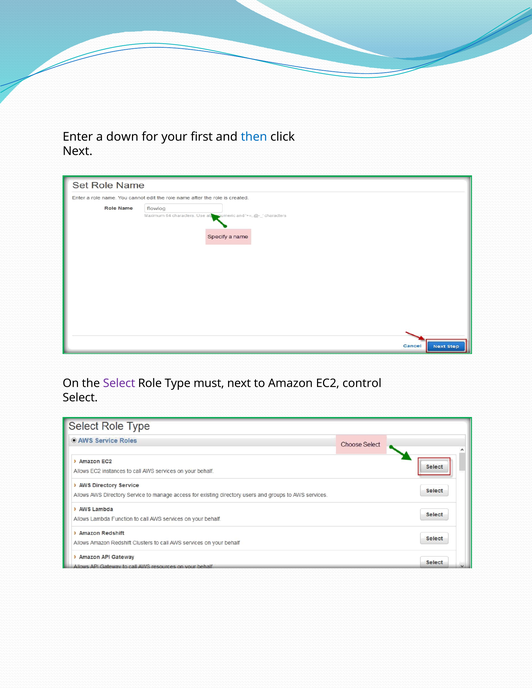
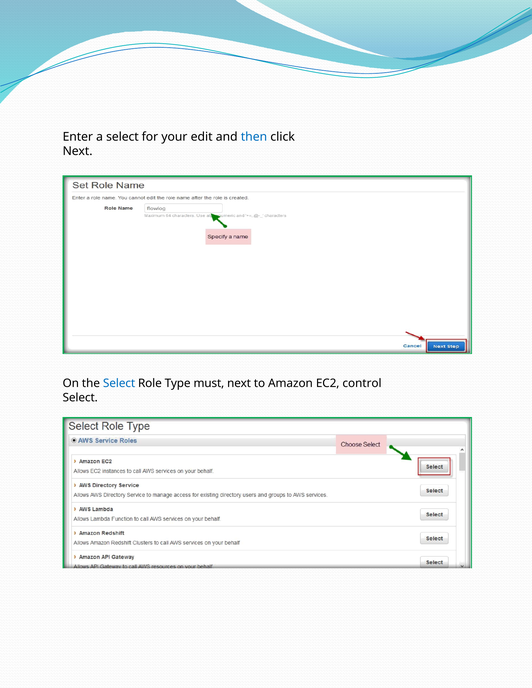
a down: down -> select
first: first -> edit
Select at (119, 384) colour: purple -> blue
